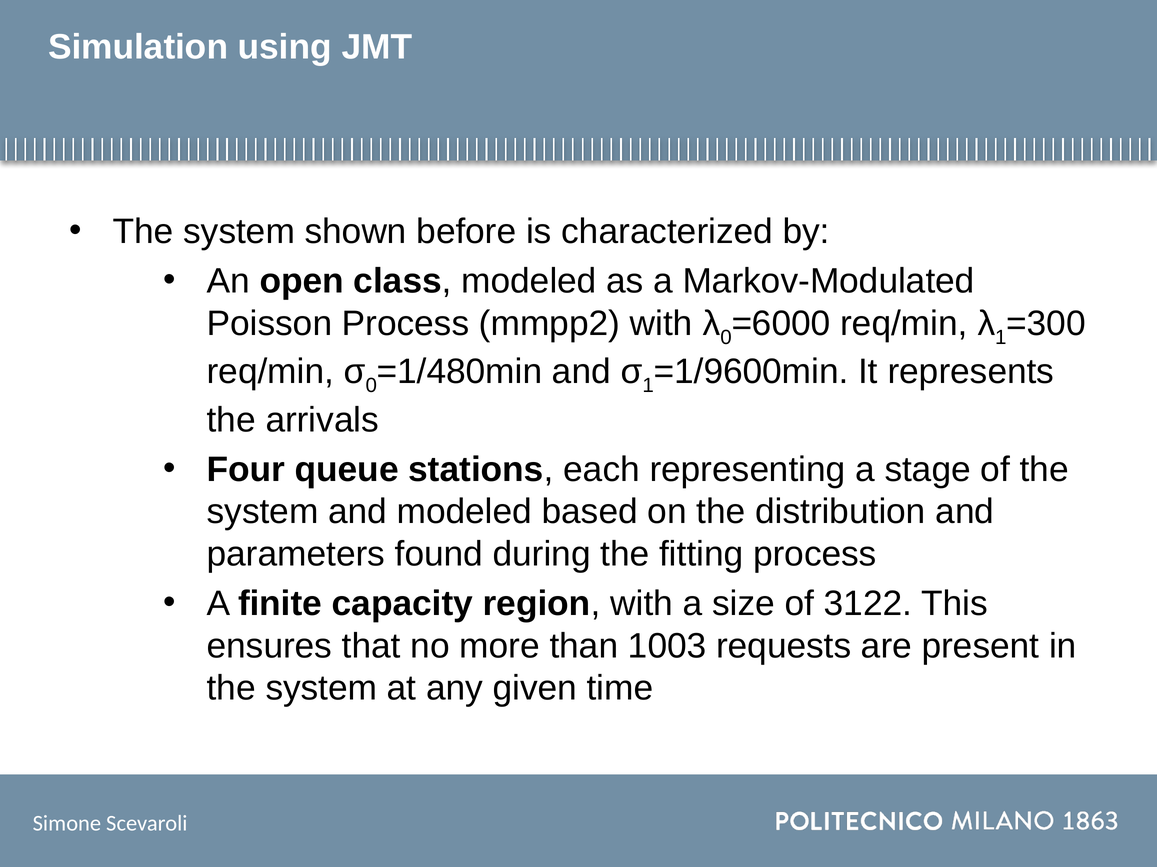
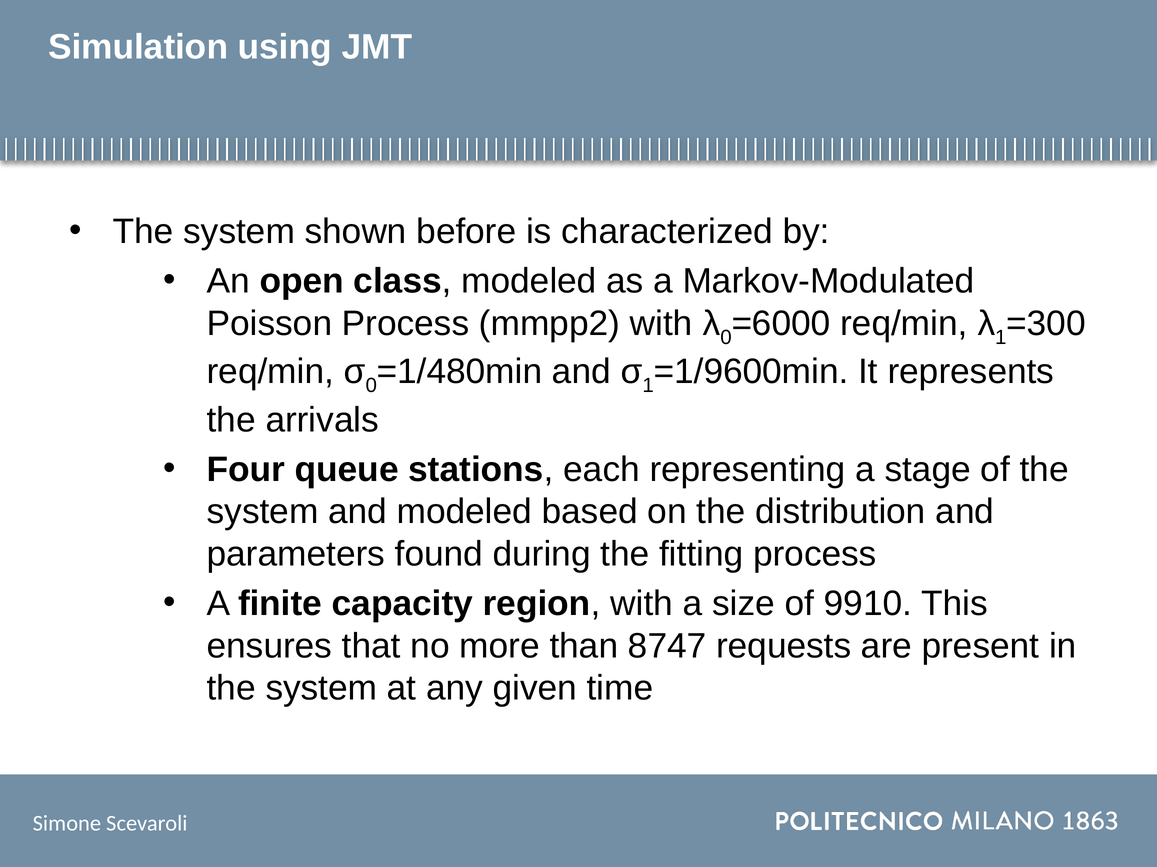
3122: 3122 -> 9910
1003: 1003 -> 8747
